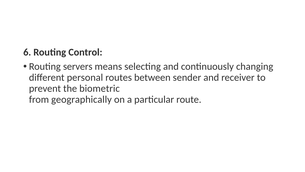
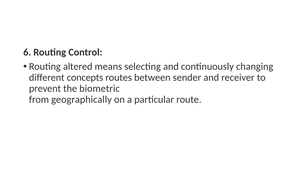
servers: servers -> altered
personal: personal -> concepts
